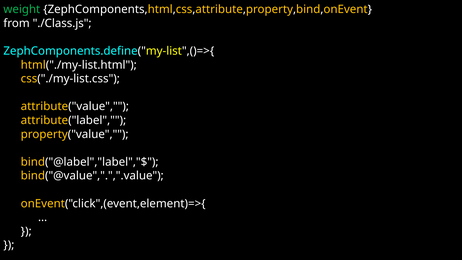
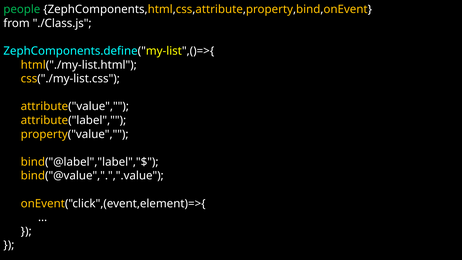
weight: weight -> people
